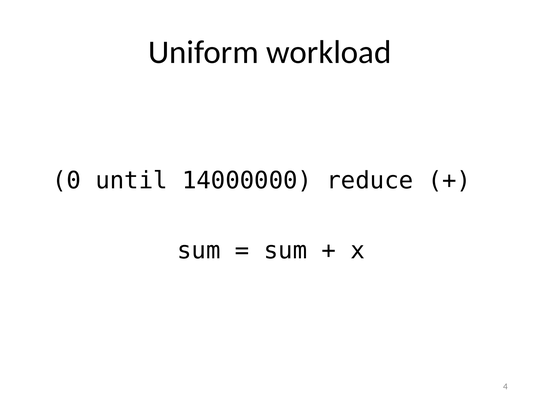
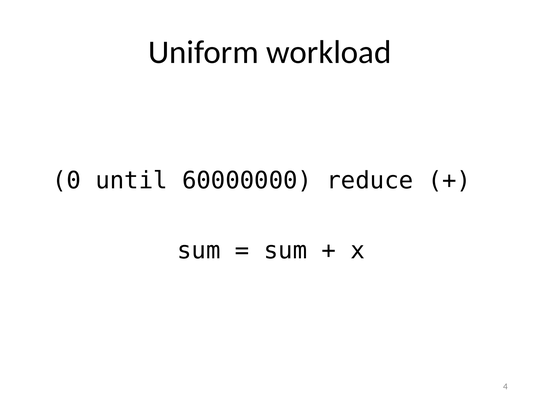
14000000: 14000000 -> 60000000
